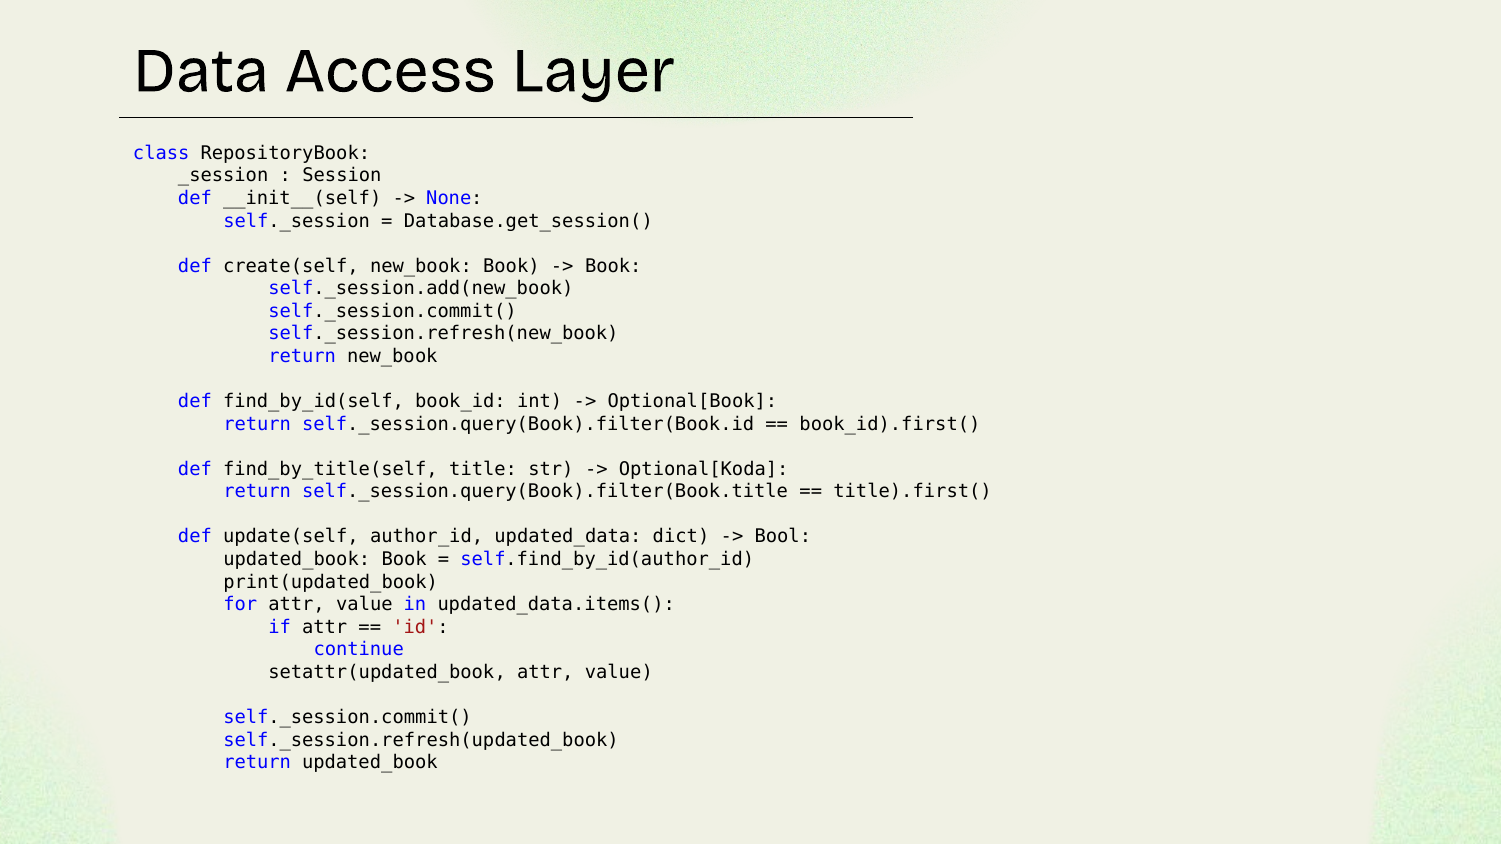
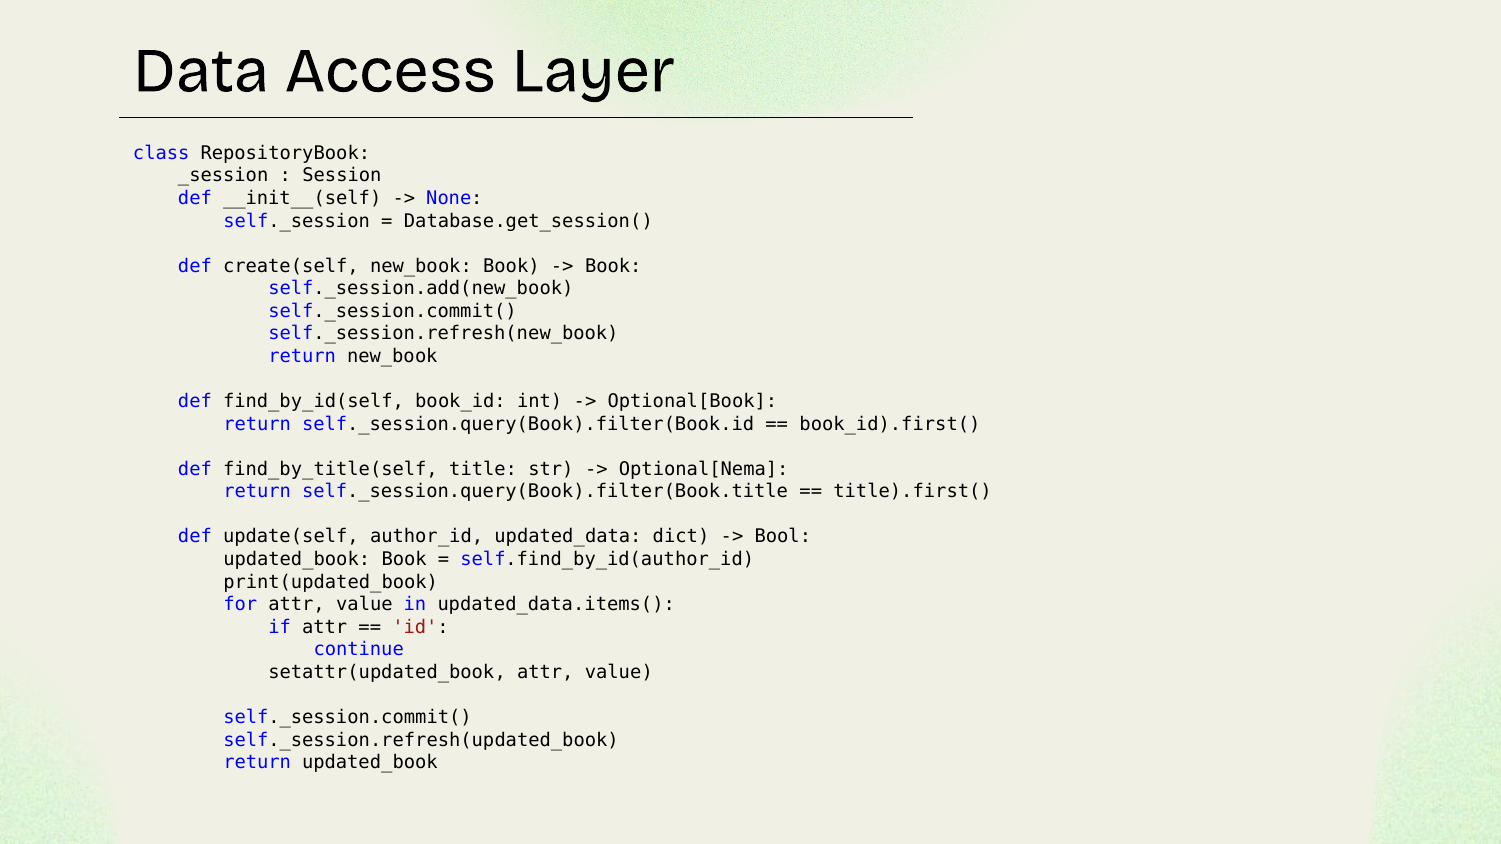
Optional[Koda: Optional[Koda -> Optional[Nema
